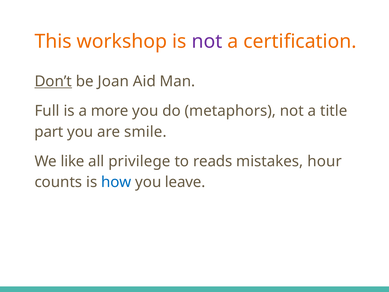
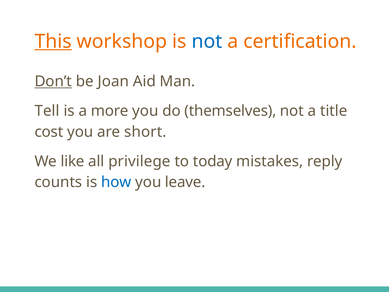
This underline: none -> present
not at (207, 41) colour: purple -> blue
Full: Full -> Tell
metaphors: metaphors -> themselves
part: part -> cost
smile: smile -> short
reads: reads -> today
hour: hour -> reply
